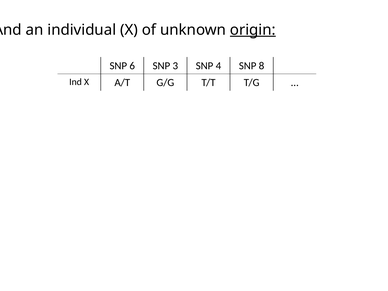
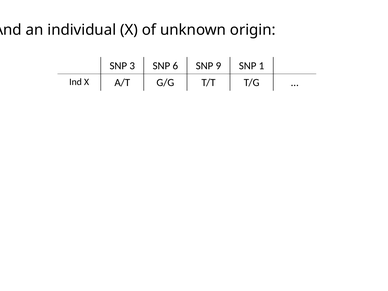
origin underline: present -> none
6: 6 -> 3
3: 3 -> 6
4: 4 -> 9
8: 8 -> 1
